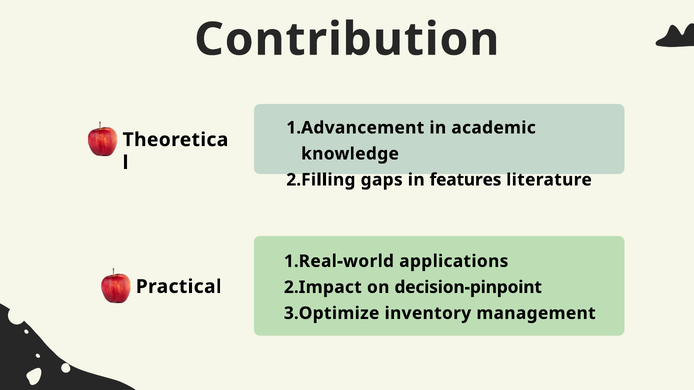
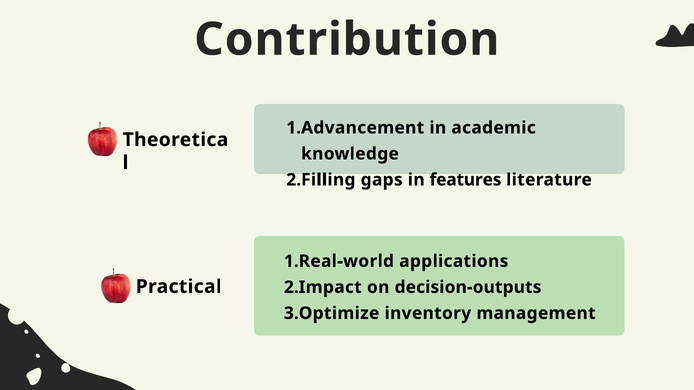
decision-pinpoint: decision-pinpoint -> decision-outputs
